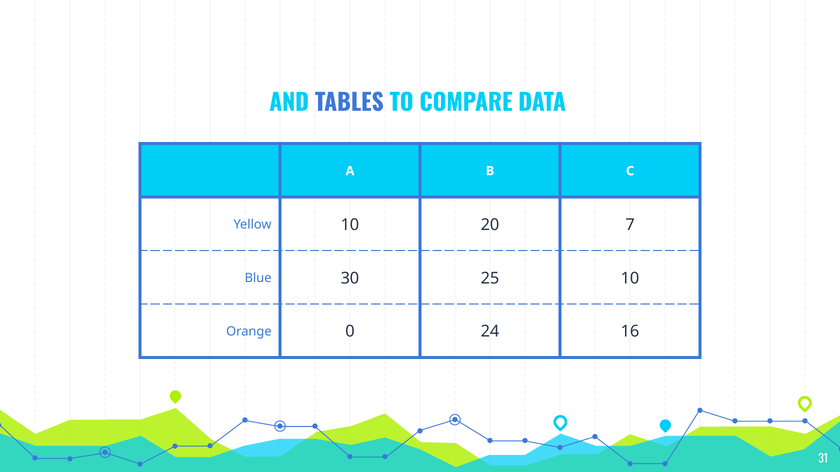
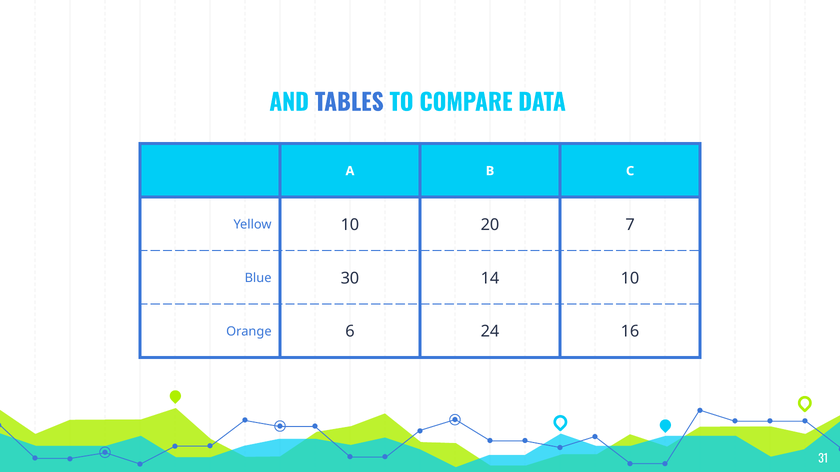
25: 25 -> 14
0: 0 -> 6
